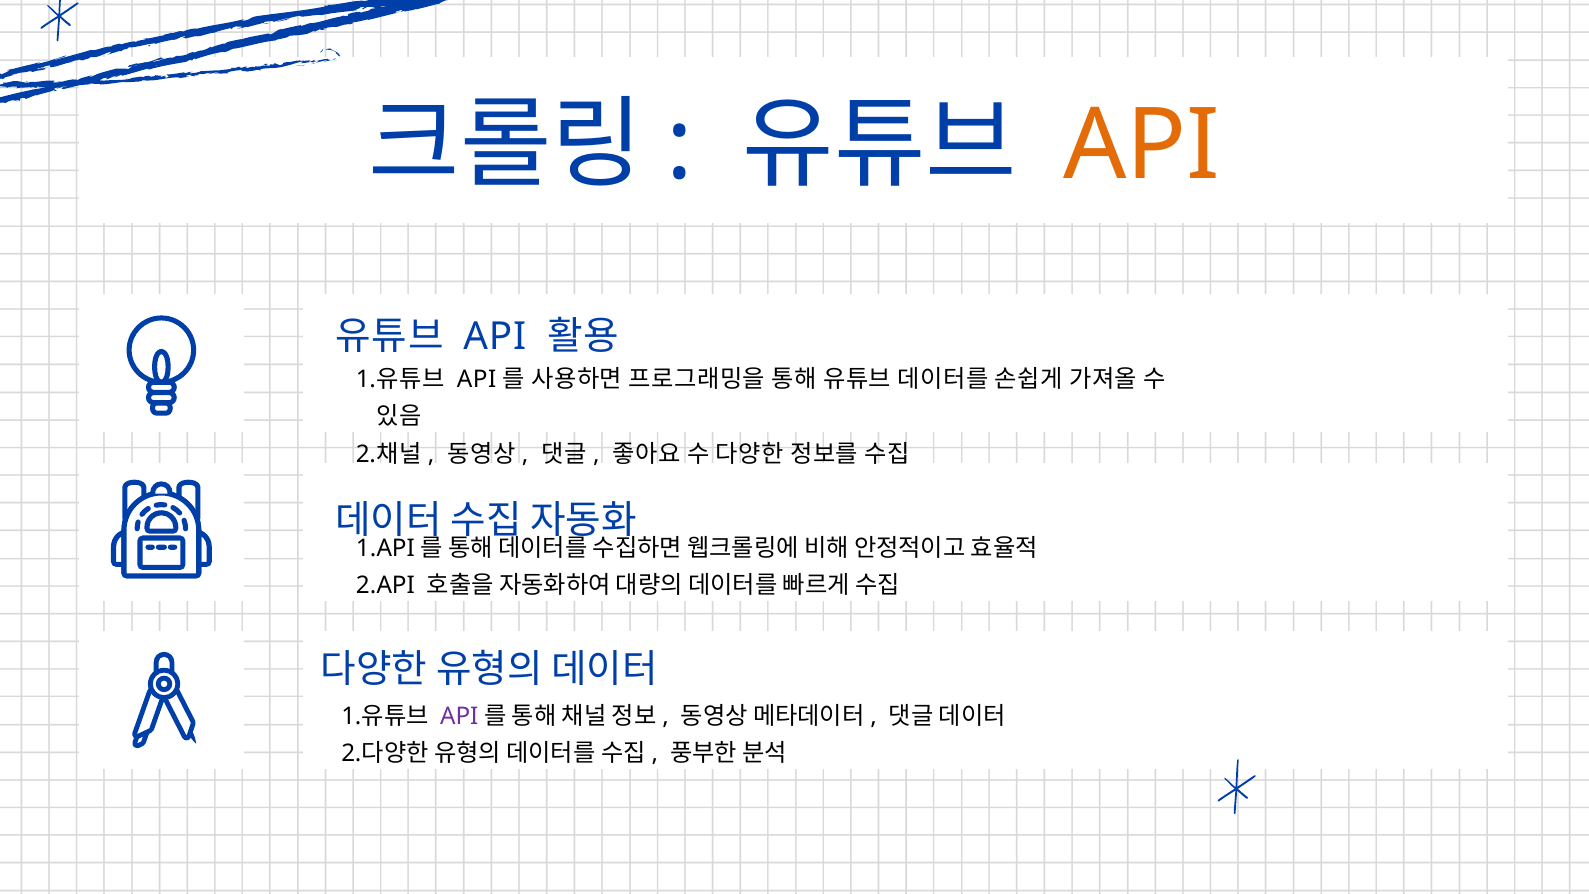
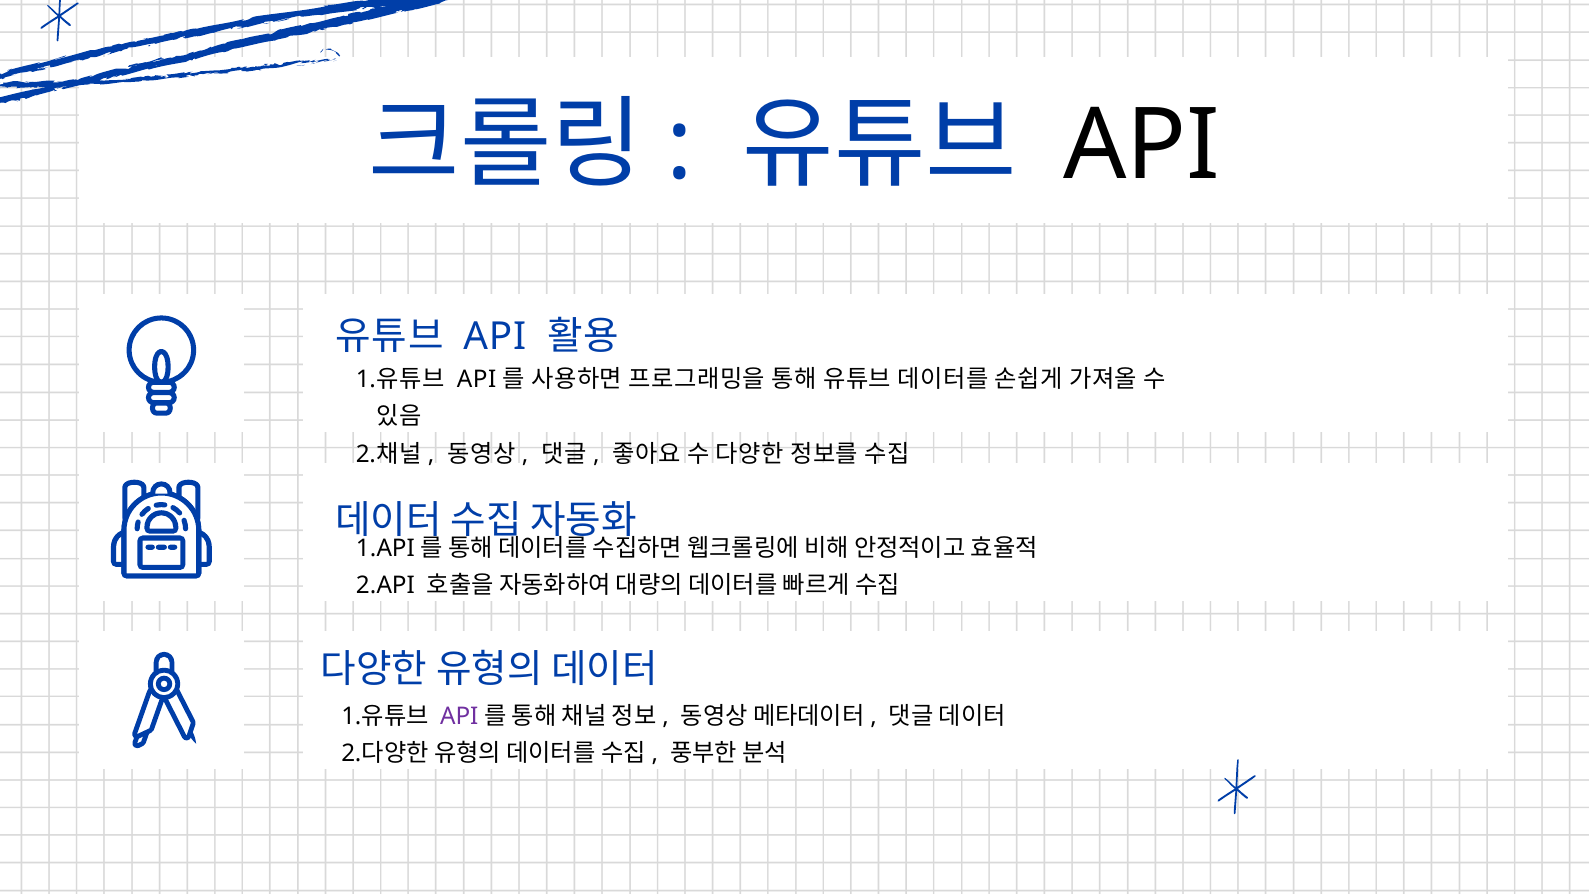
API at (1142, 146) colour: orange -> black
